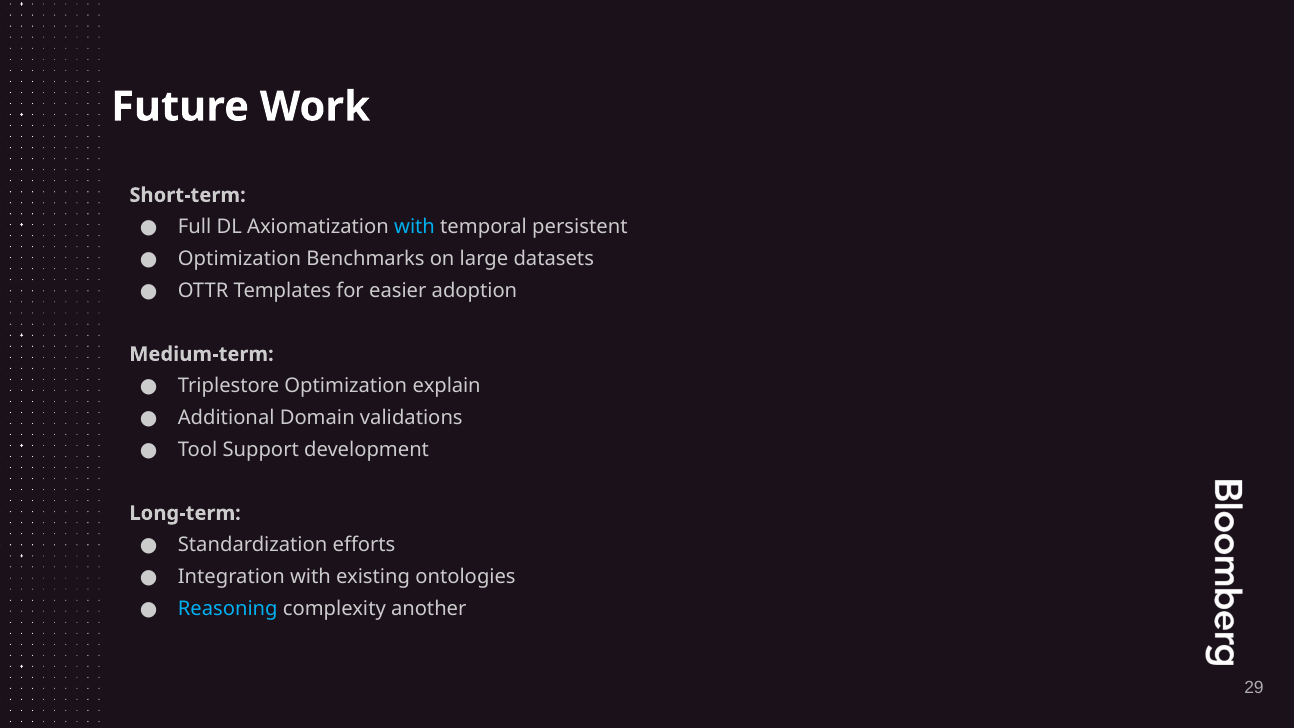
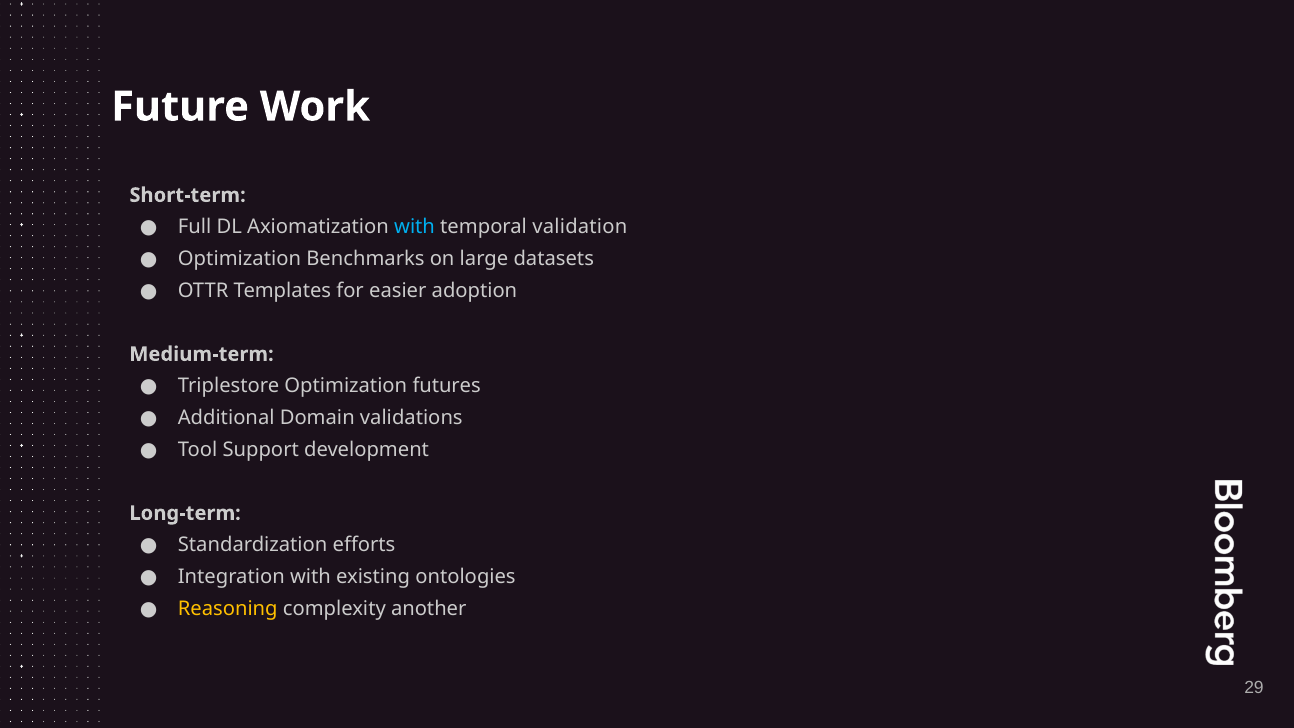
persistent: persistent -> validation
explain: explain -> futures
Reasoning colour: light blue -> yellow
